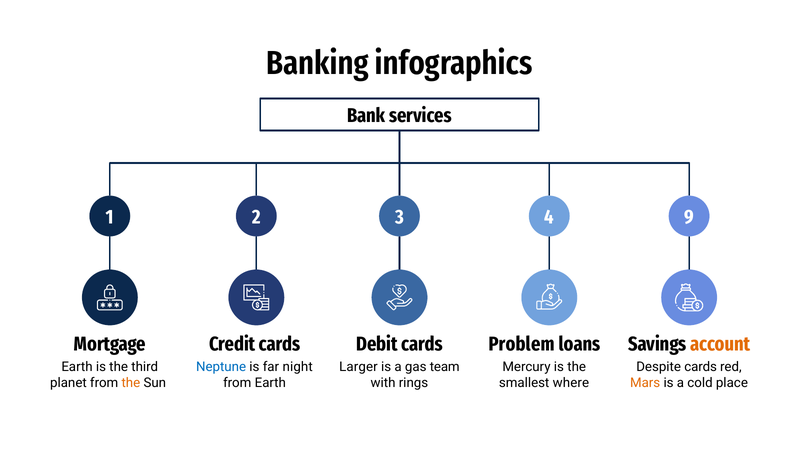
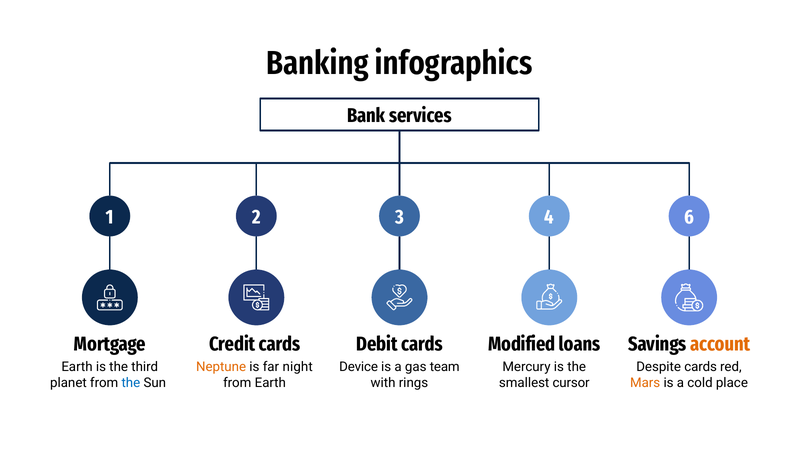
9: 9 -> 6
Problem: Problem -> Modified
Neptune colour: blue -> orange
Larger: Larger -> Device
the at (131, 383) colour: orange -> blue
where: where -> cursor
